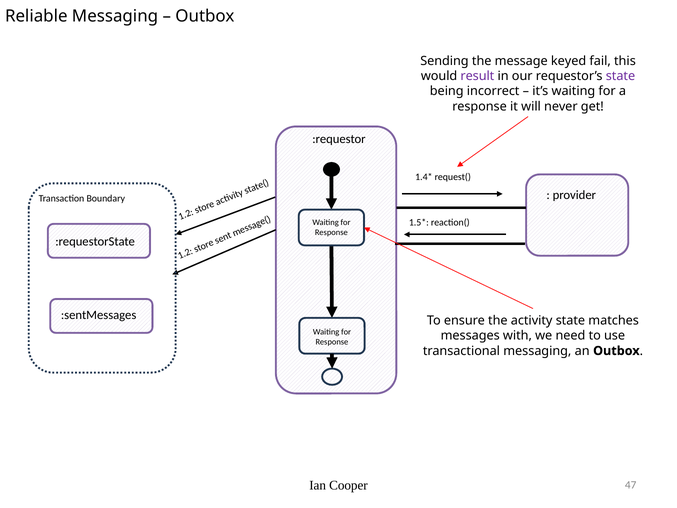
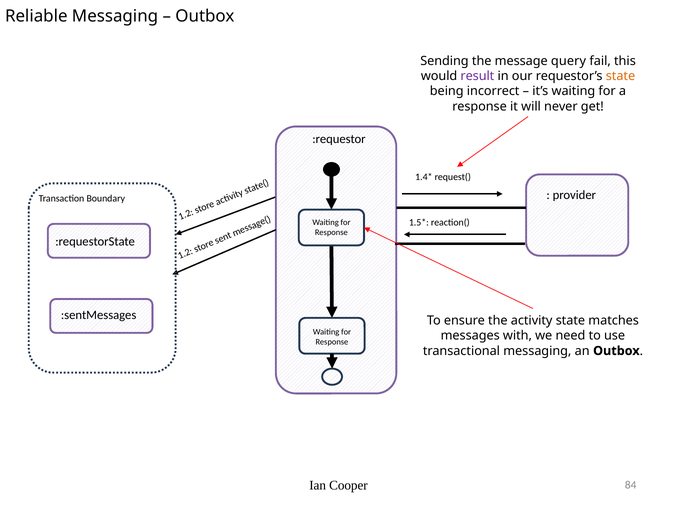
keyed: keyed -> query
state at (620, 76) colour: purple -> orange
47: 47 -> 84
